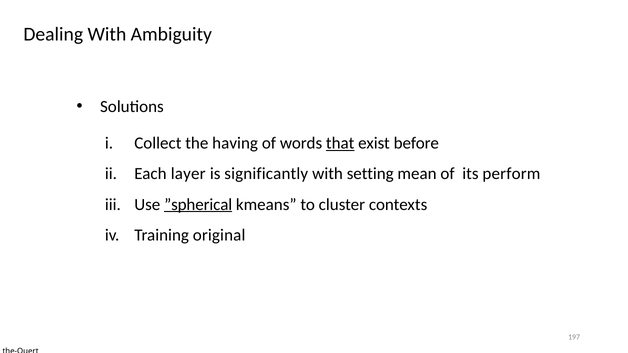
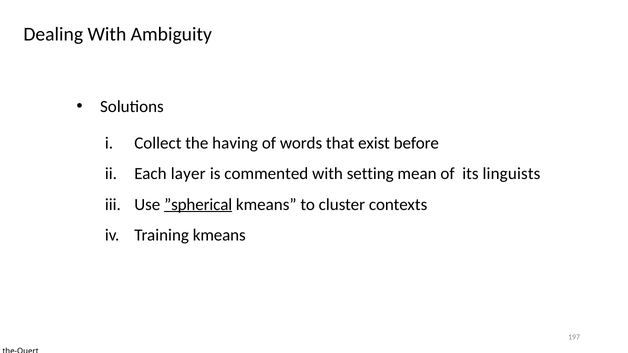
that underline: present -> none
significantly: significantly -> commented
perform: perform -> linguists
Training original: original -> kmeans
